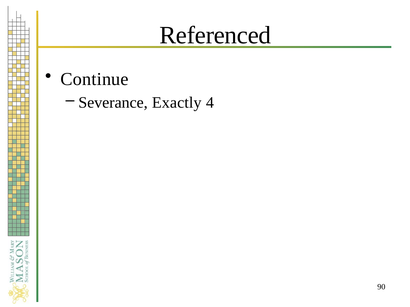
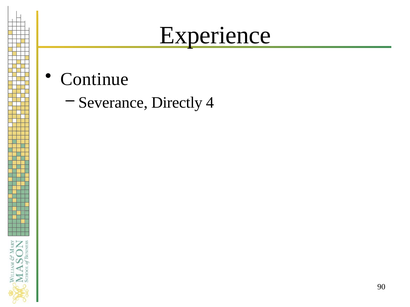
Referenced: Referenced -> Experience
Exactly: Exactly -> Directly
